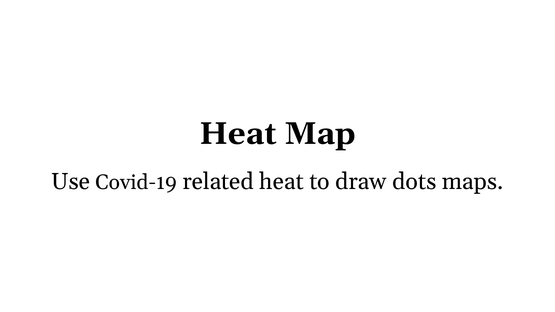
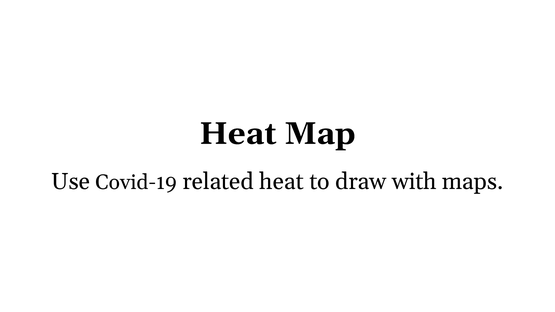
dots: dots -> with
